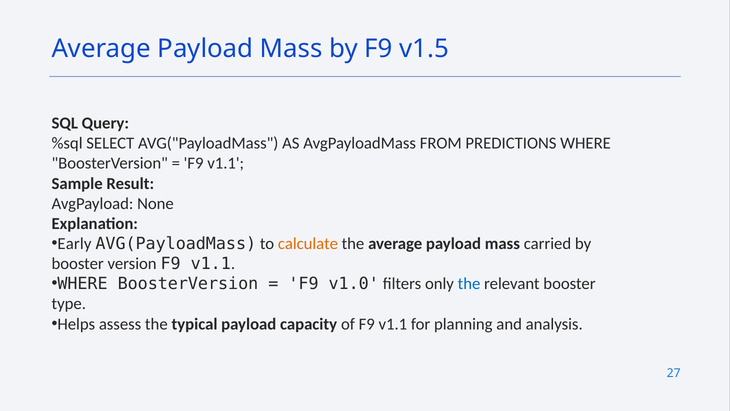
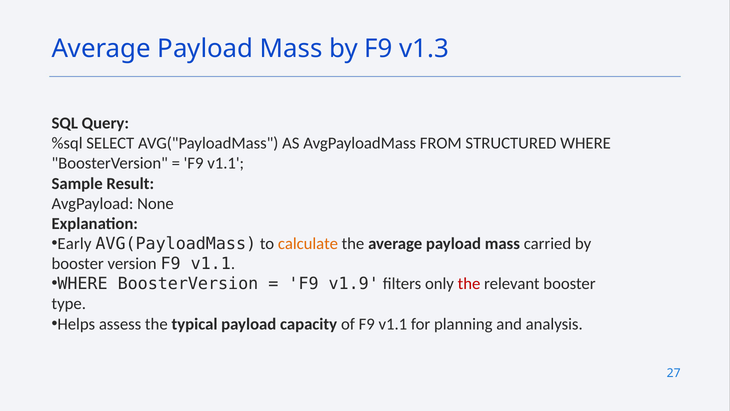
v1.5: v1.5 -> v1.3
PREDICTIONS: PREDICTIONS -> STRUCTURED
v1.0: v1.0 -> v1.9
the at (469, 284) colour: blue -> red
